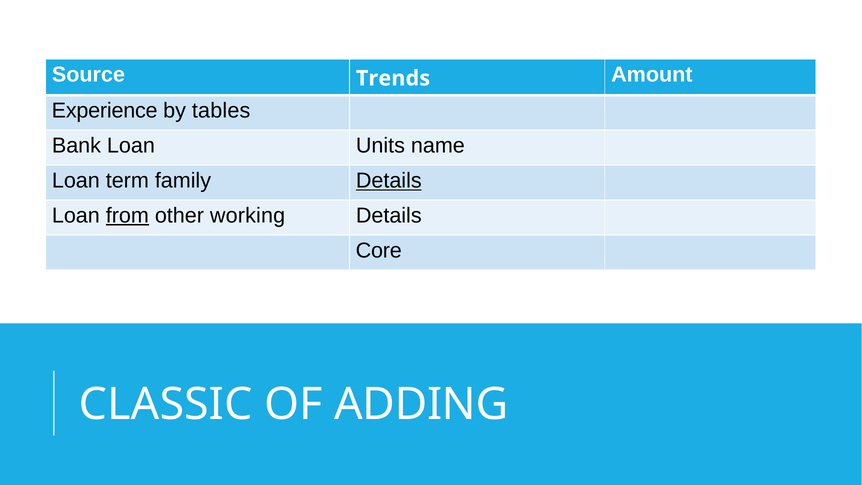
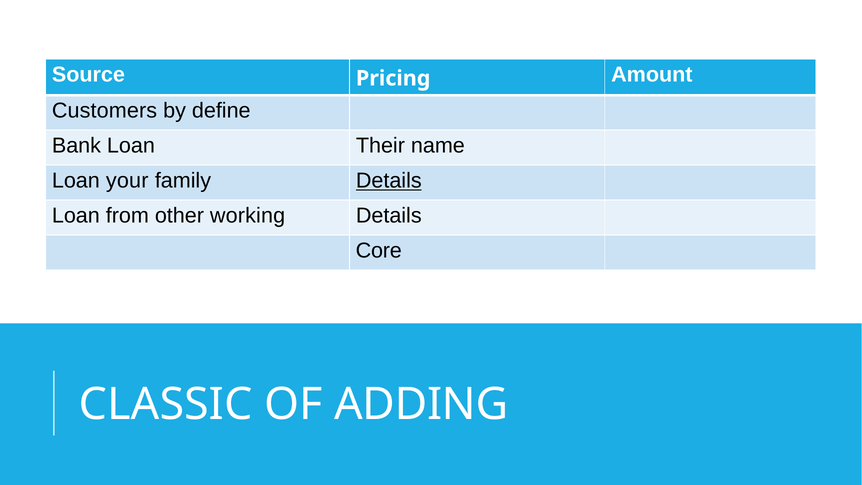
Trends: Trends -> Pricing
Experience: Experience -> Customers
tables: tables -> define
Units: Units -> Their
term: term -> your
from underline: present -> none
